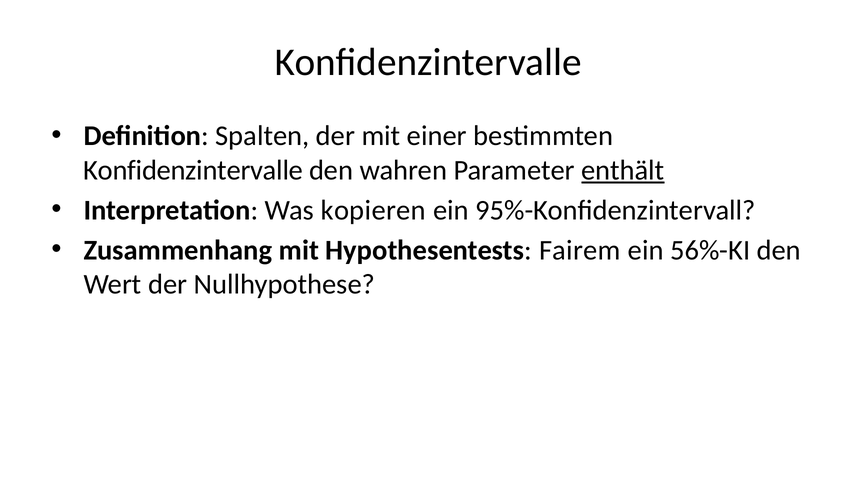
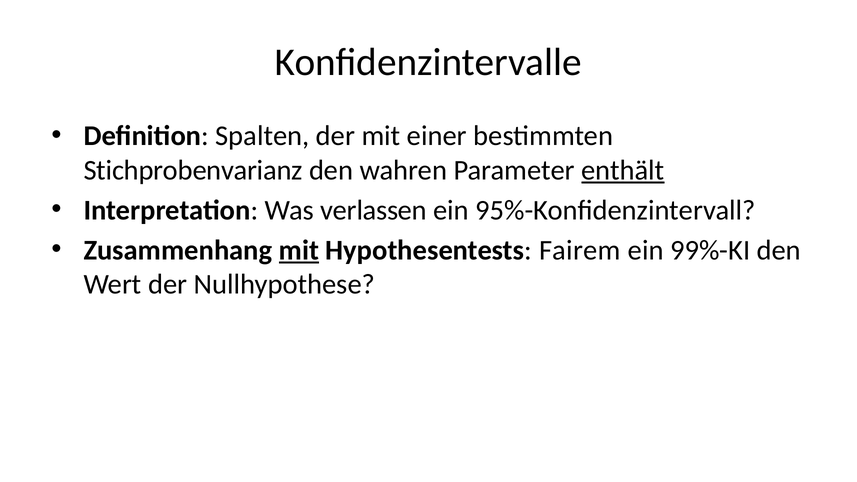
Konfidenzintervalle at (193, 170): Konfidenzintervalle -> Stichprobenvarianz
kopieren: kopieren -> verlassen
mit at (299, 250) underline: none -> present
56%-KI: 56%-KI -> 99%-KI
